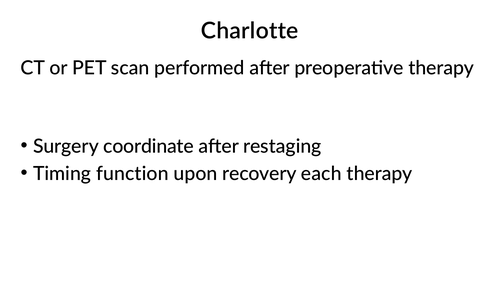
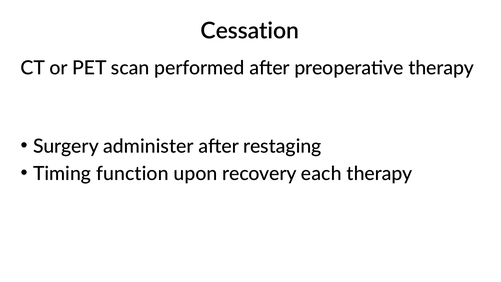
Charlotte: Charlotte -> Cessation
coordinate: coordinate -> administer
